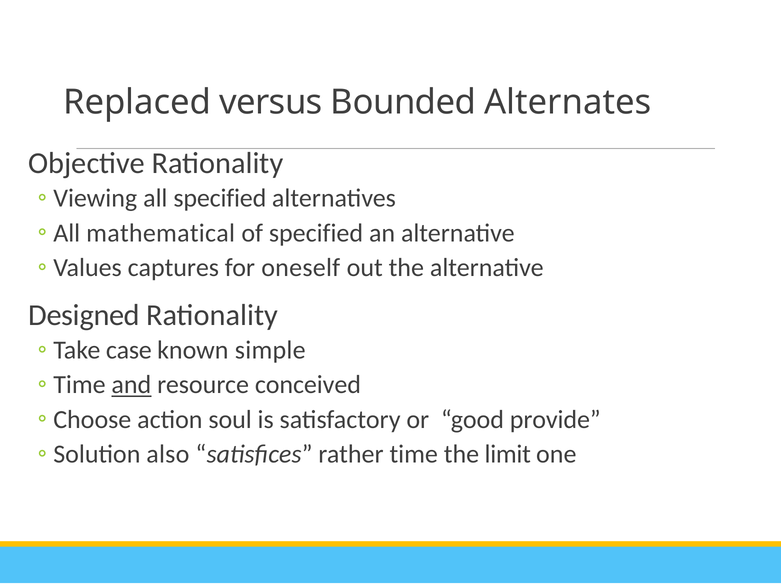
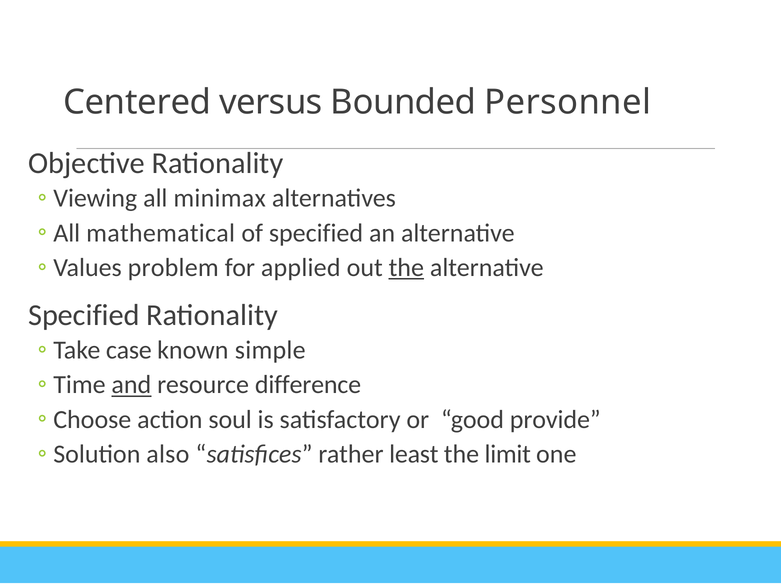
Replaced: Replaced -> Centered
Alternates: Alternates -> Personnel
all specified: specified -> minimax
captures: captures -> problem
oneself: oneself -> applied
the at (406, 267) underline: none -> present
Designed at (84, 315): Designed -> Specified
conceived: conceived -> difference
time: time -> least
